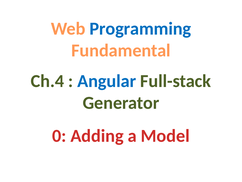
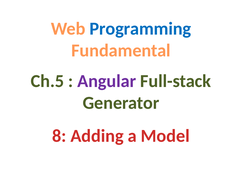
Ch.4: Ch.4 -> Ch.5
Angular colour: blue -> purple
0: 0 -> 8
